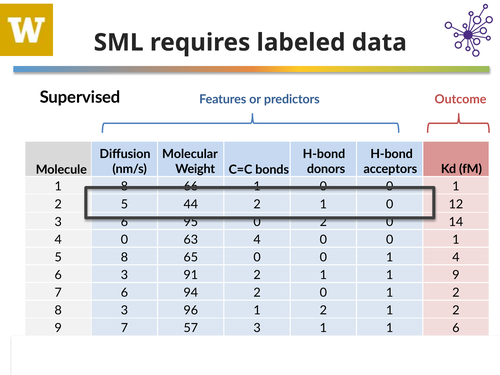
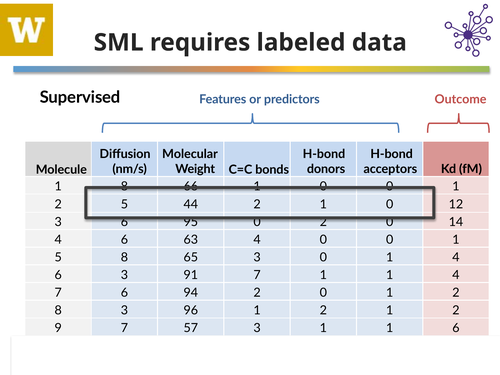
0 at (124, 240): 0 -> 6
65 0: 0 -> 3
91 2: 2 -> 7
1 1 9: 9 -> 4
